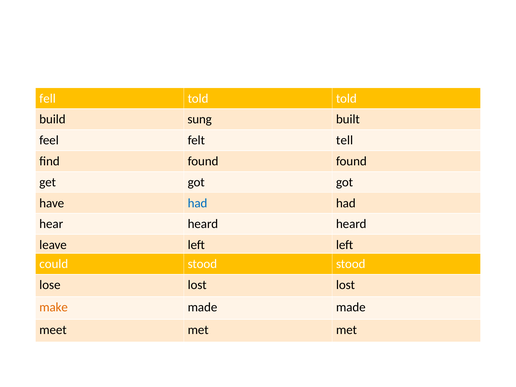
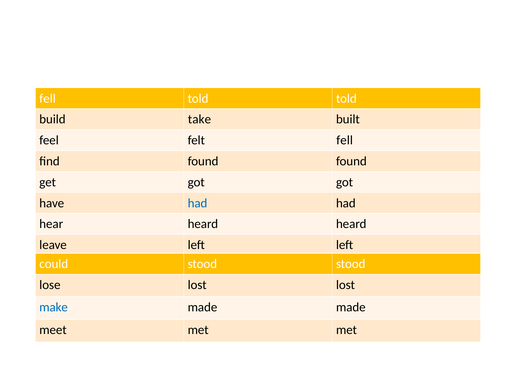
sung: sung -> take
felt tell: tell -> fell
make colour: orange -> blue
